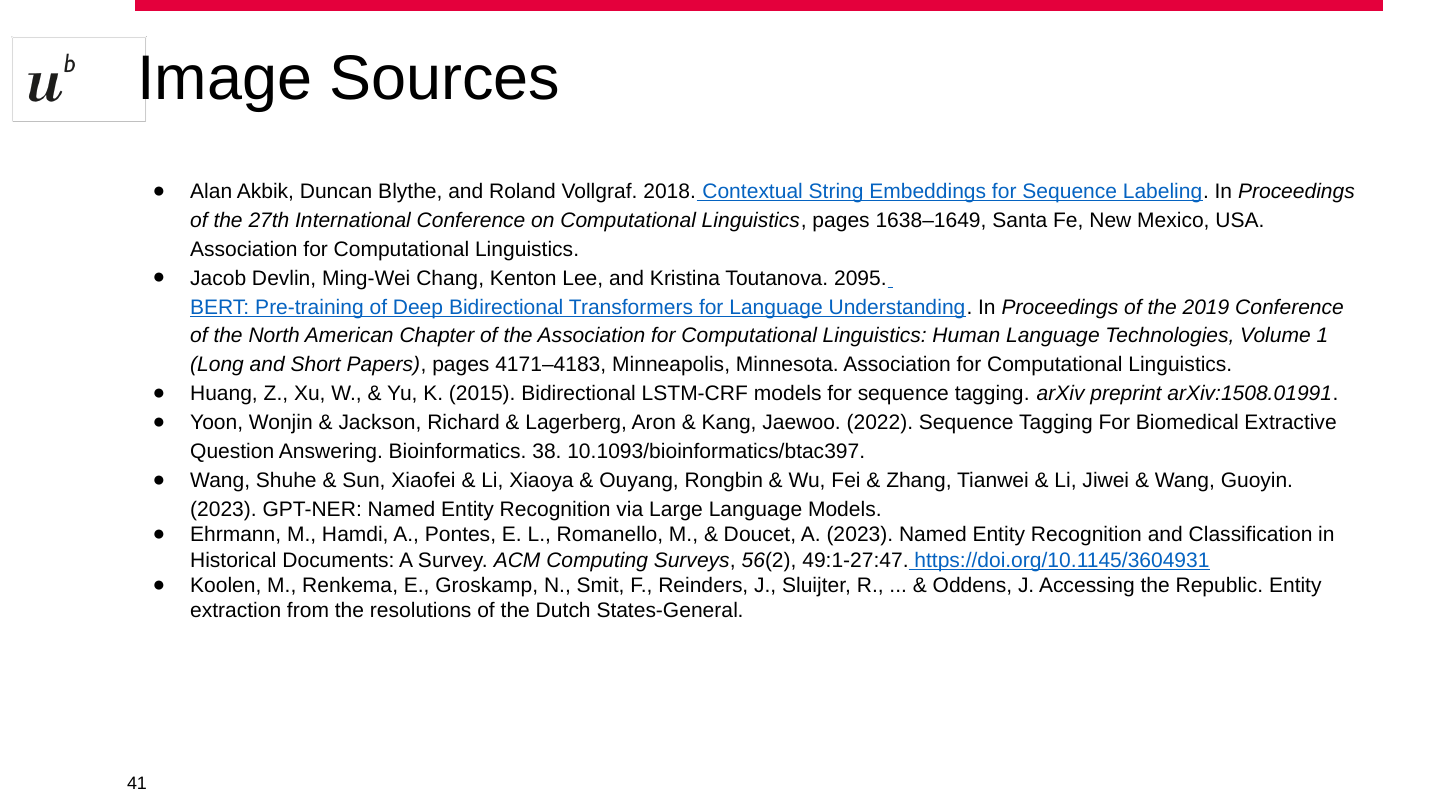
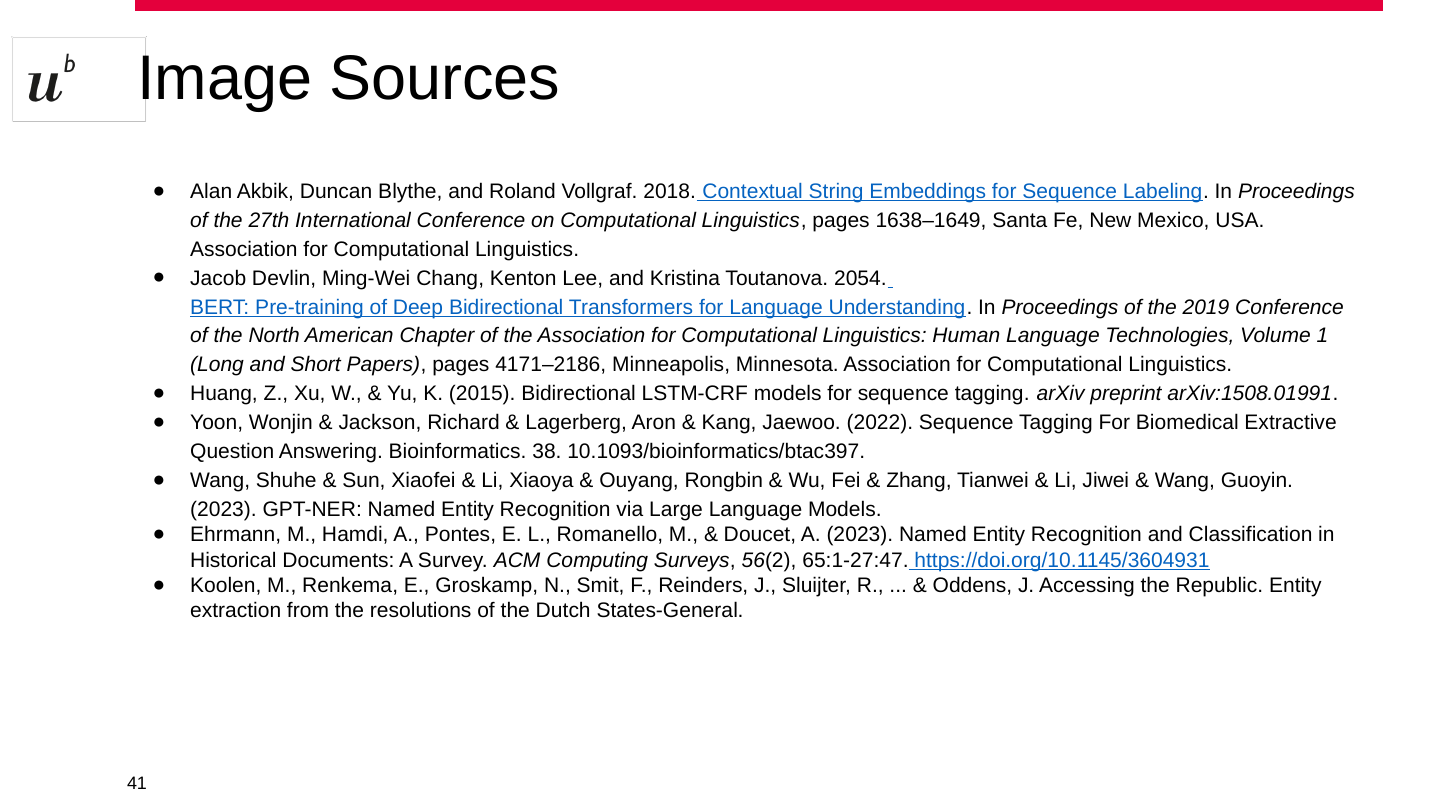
2095: 2095 -> 2054
4171–4183: 4171–4183 -> 4171–2186
49:1-27:47: 49:1-27:47 -> 65:1-27:47
